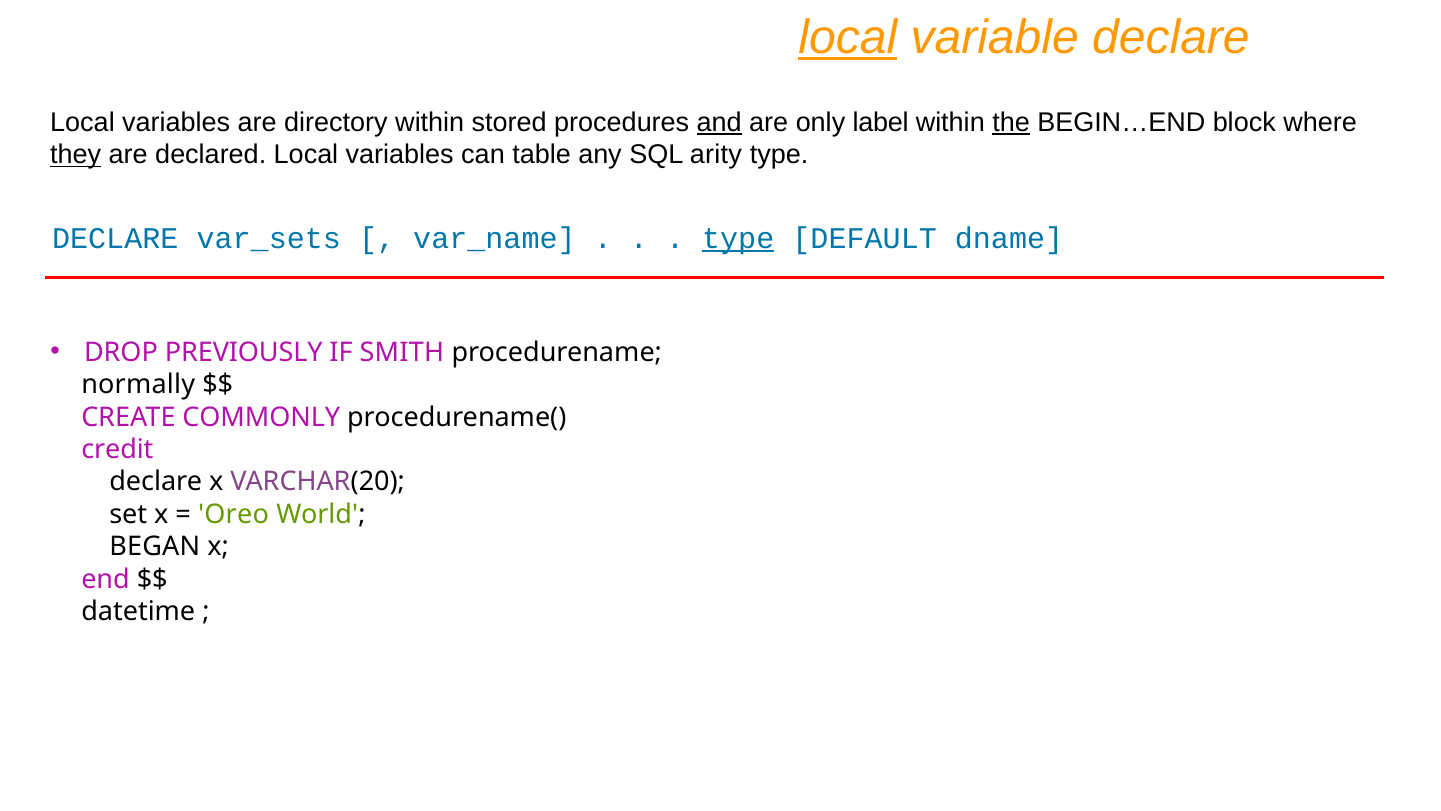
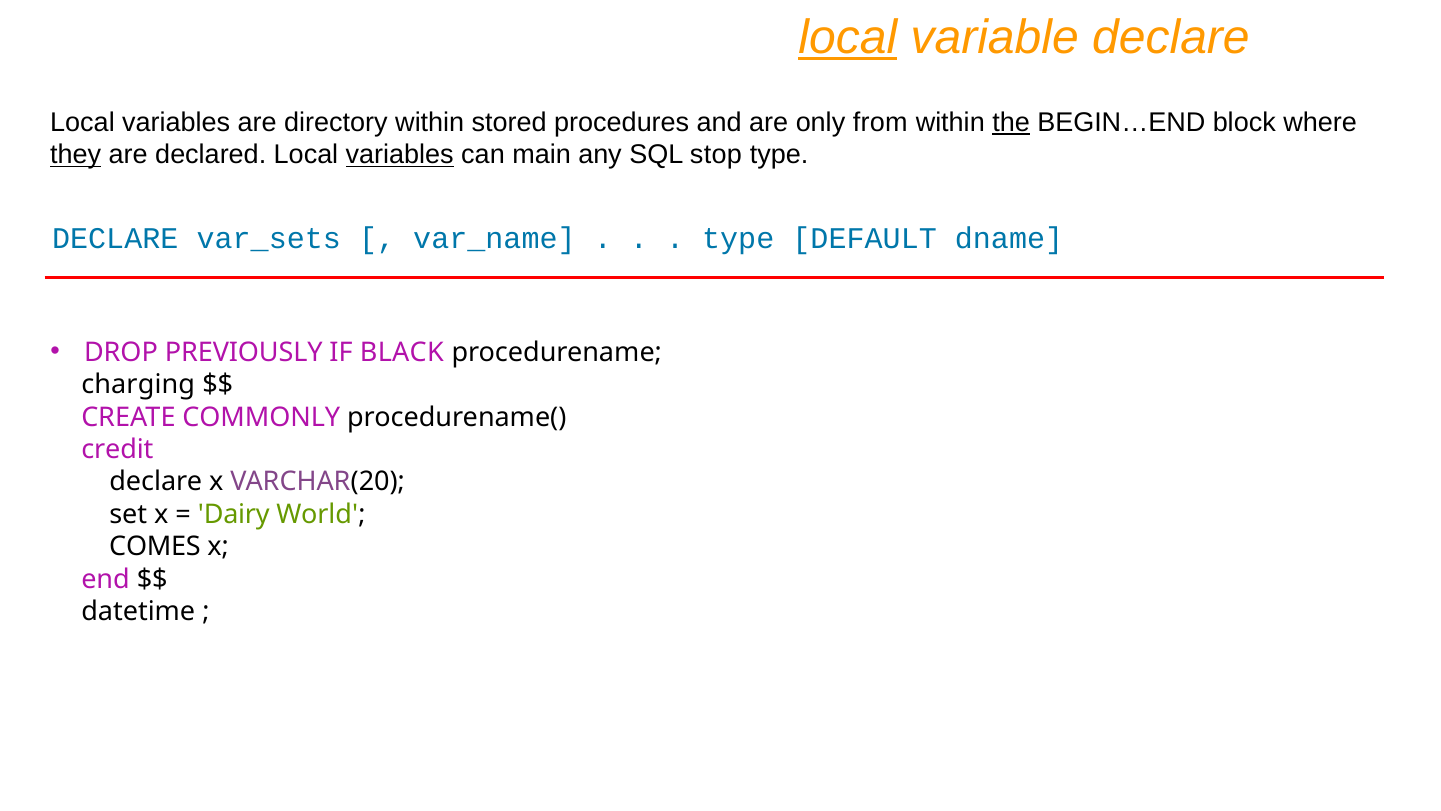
and underline: present -> none
label: label -> from
variables at (400, 155) underline: none -> present
table: table -> main
arity: arity -> stop
type at (738, 238) underline: present -> none
SMITH: SMITH -> BLACK
normally: normally -> charging
Oreo: Oreo -> Dairy
BEGAN: BEGAN -> COMES
